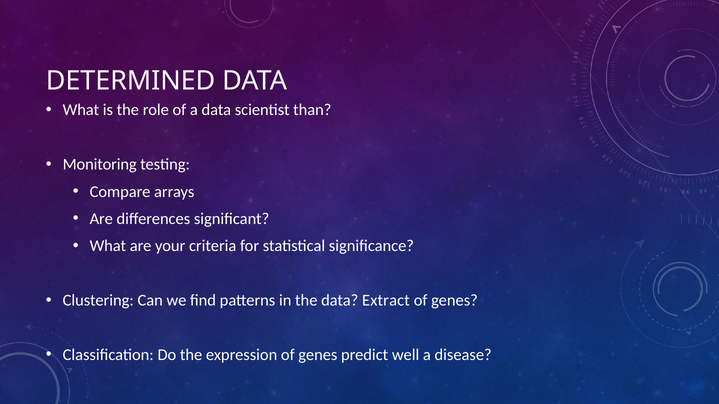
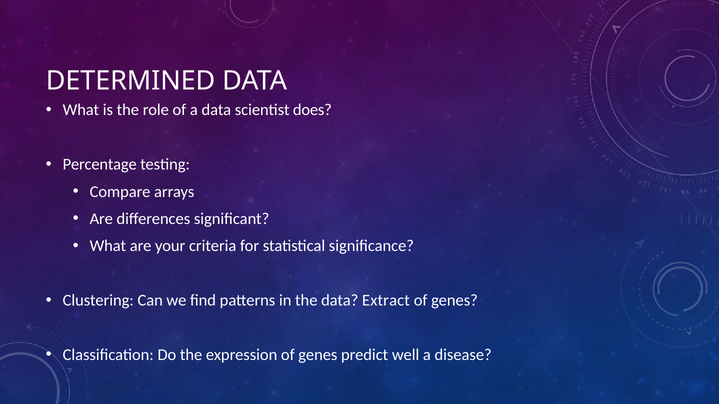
than: than -> does
Monitoring: Monitoring -> Percentage
